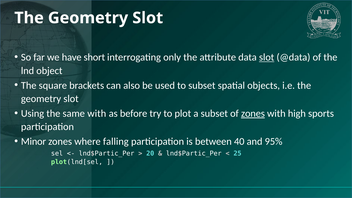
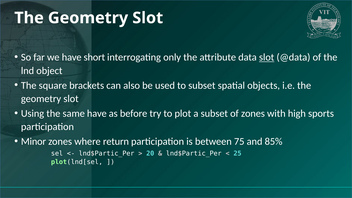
same with: with -> have
zones at (253, 113) underline: present -> none
falling: falling -> return
40: 40 -> 75
95%: 95% -> 85%
